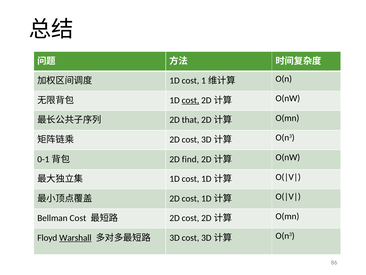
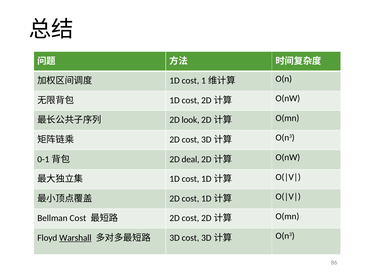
cost at (190, 100) underline: present -> none
that: that -> look
find: find -> deal
